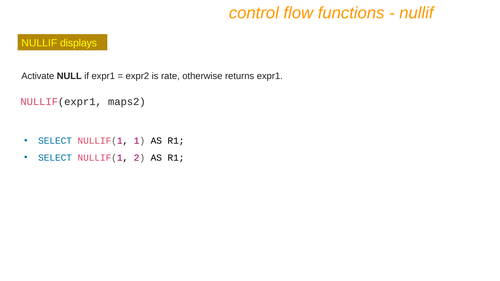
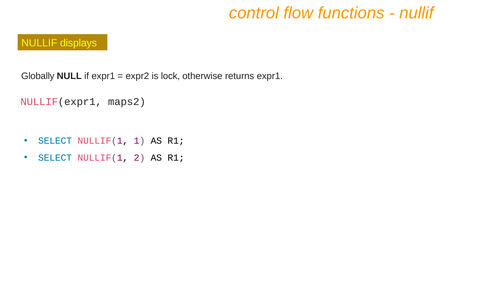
Activate: Activate -> Globally
rate: rate -> lock
